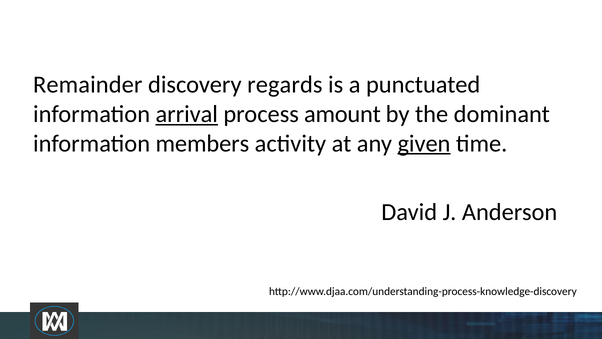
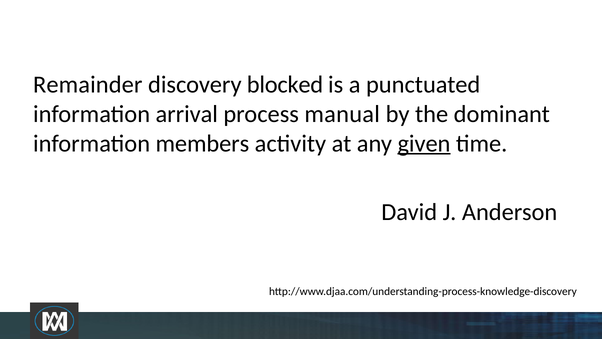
regards: regards -> blocked
arrival underline: present -> none
amount: amount -> manual
